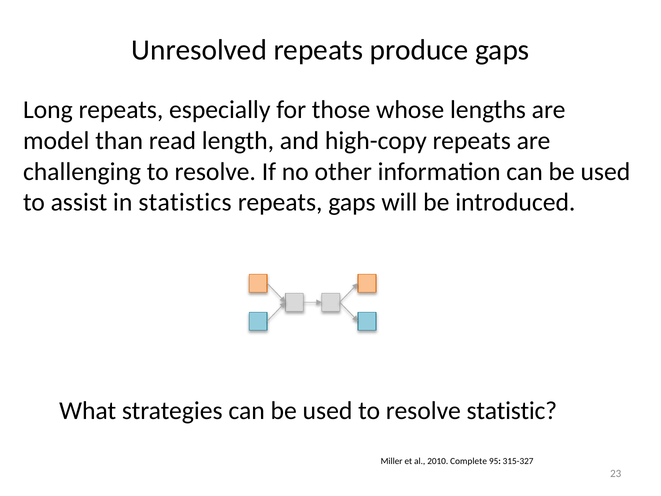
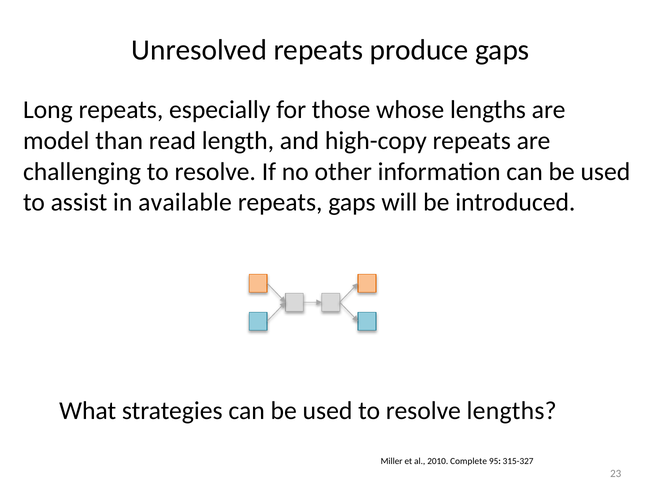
statistics: statistics -> available
resolve statistic: statistic -> lengths
